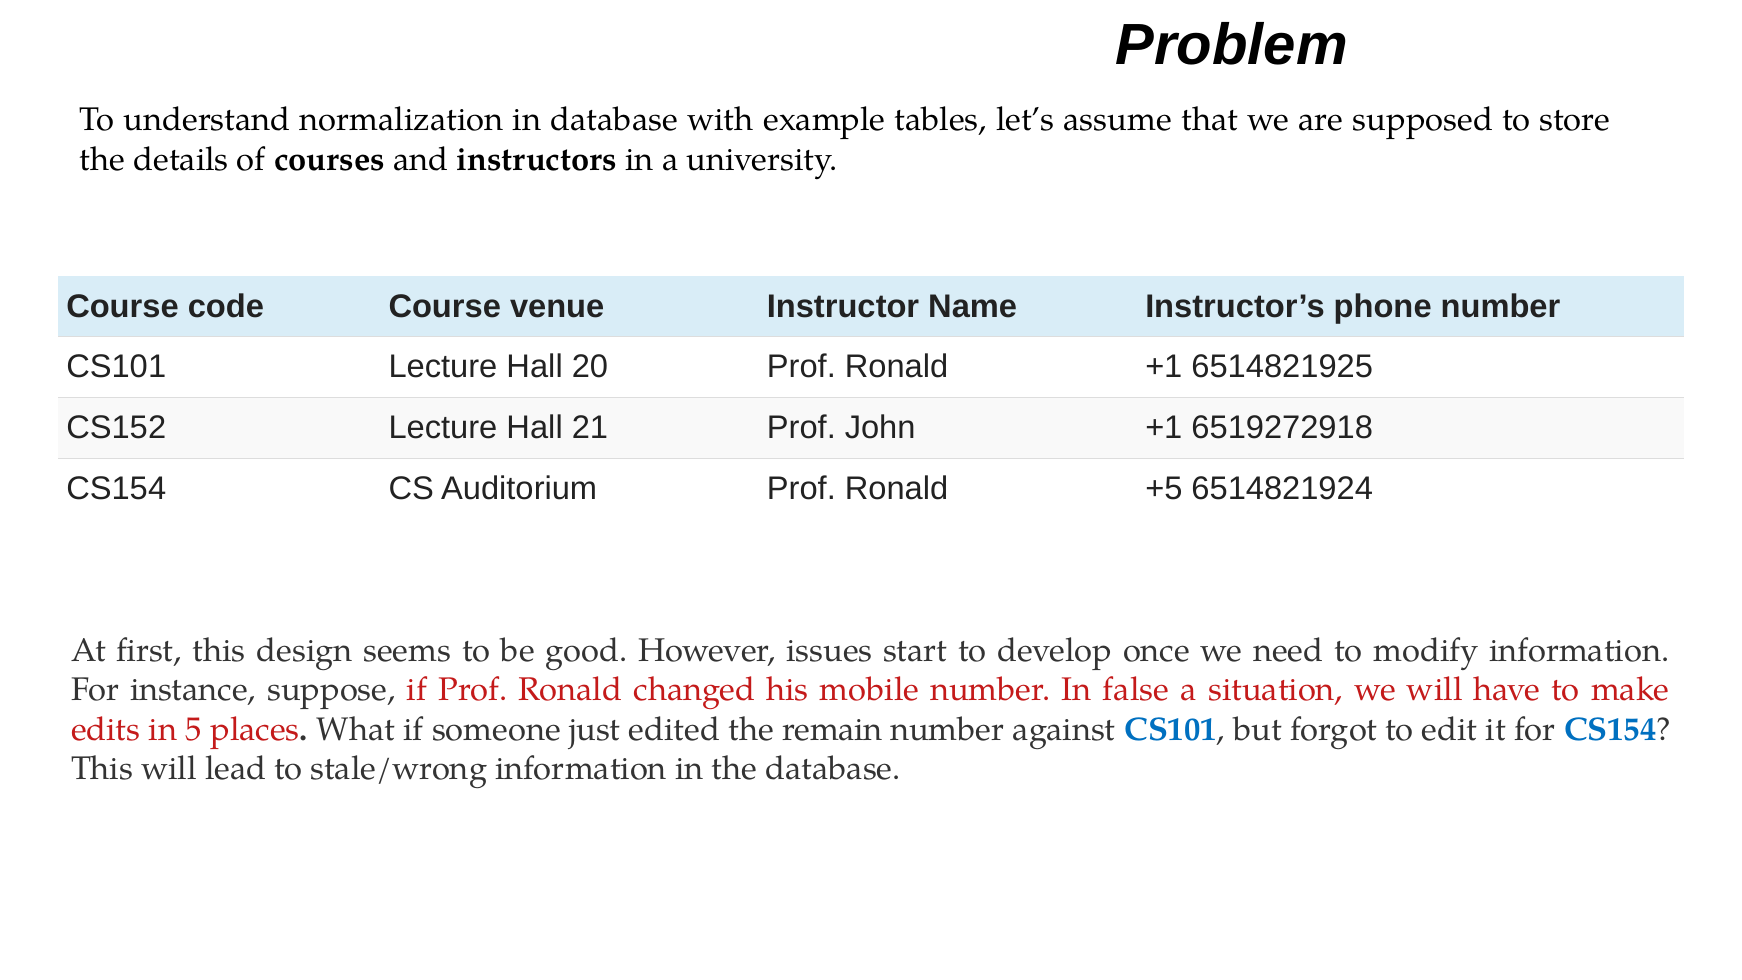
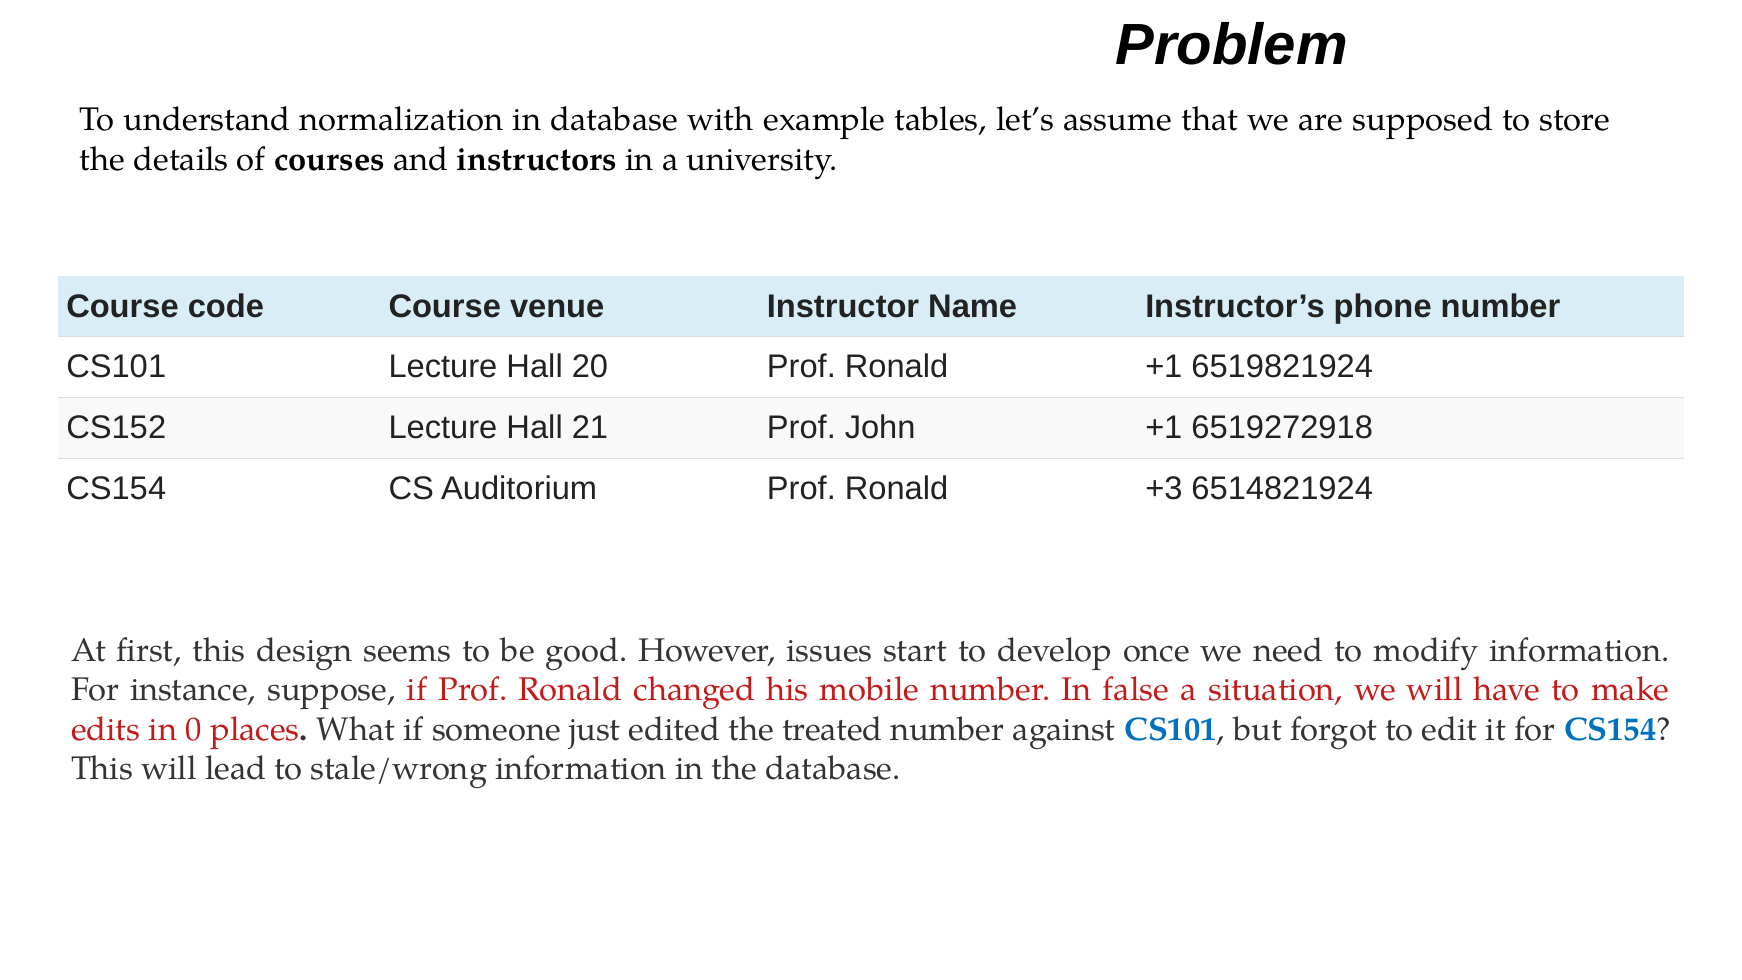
6514821925: 6514821925 -> 6519821924
+5: +5 -> +3
5: 5 -> 0
remain: remain -> treated
